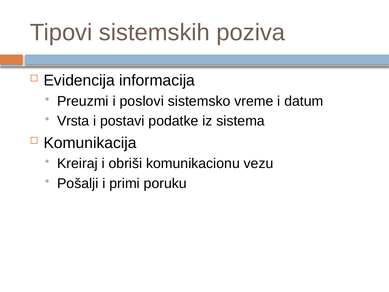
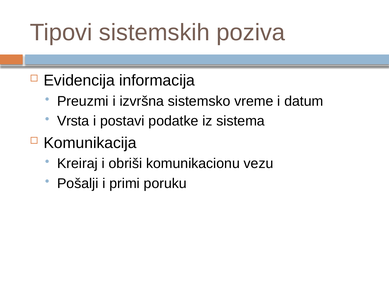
poslovi: poslovi -> izvršna
